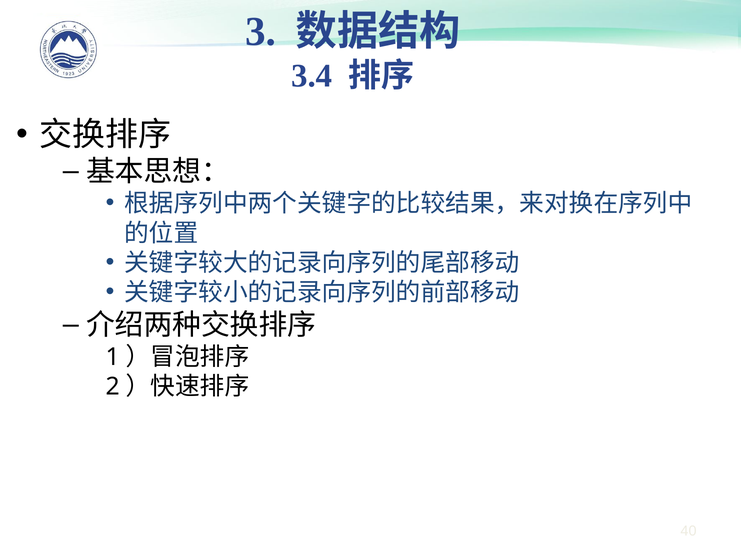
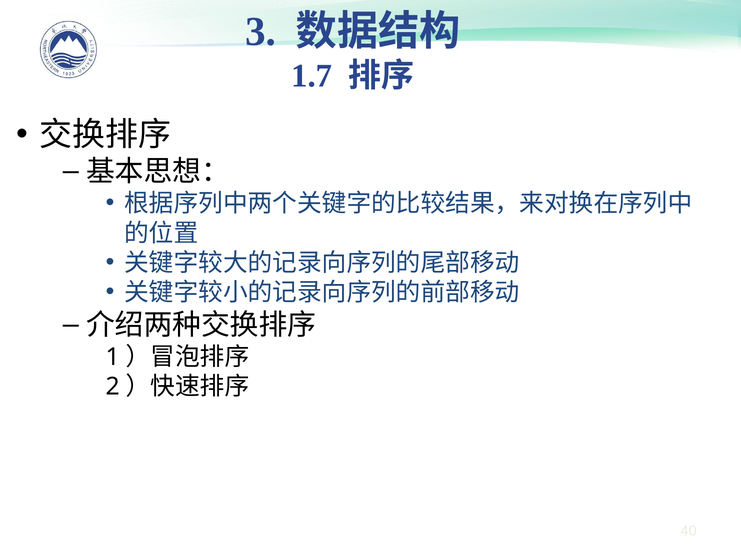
3.4: 3.4 -> 1.7
